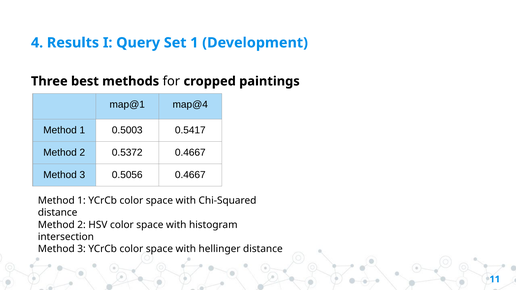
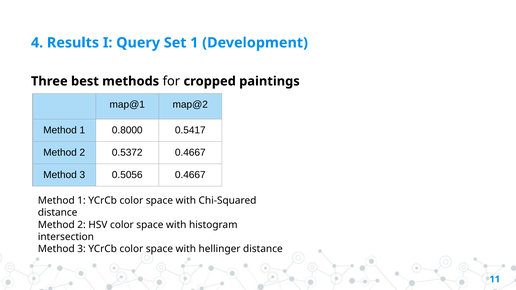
map@4: map@4 -> map@2
0.5003: 0.5003 -> 0.8000
